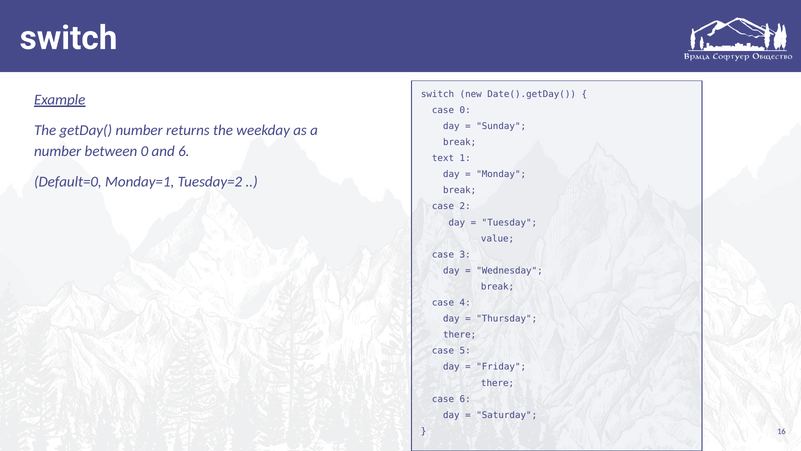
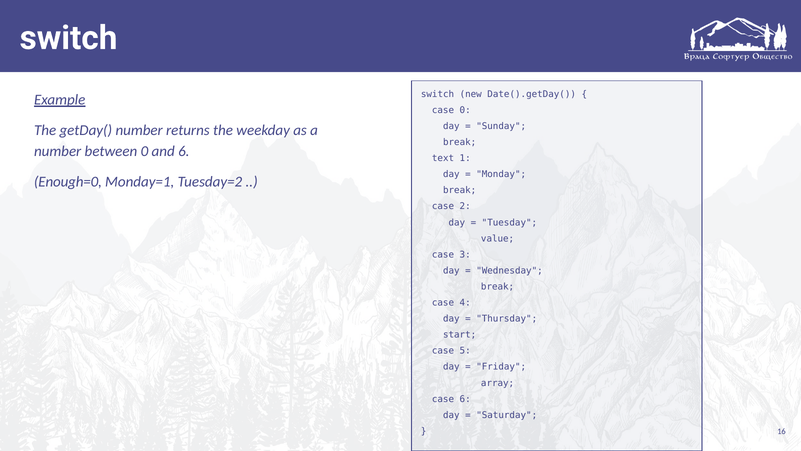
Default=0: Default=0 -> Enough=0
there at (460, 334): there -> start
there at (498, 383): there -> array
